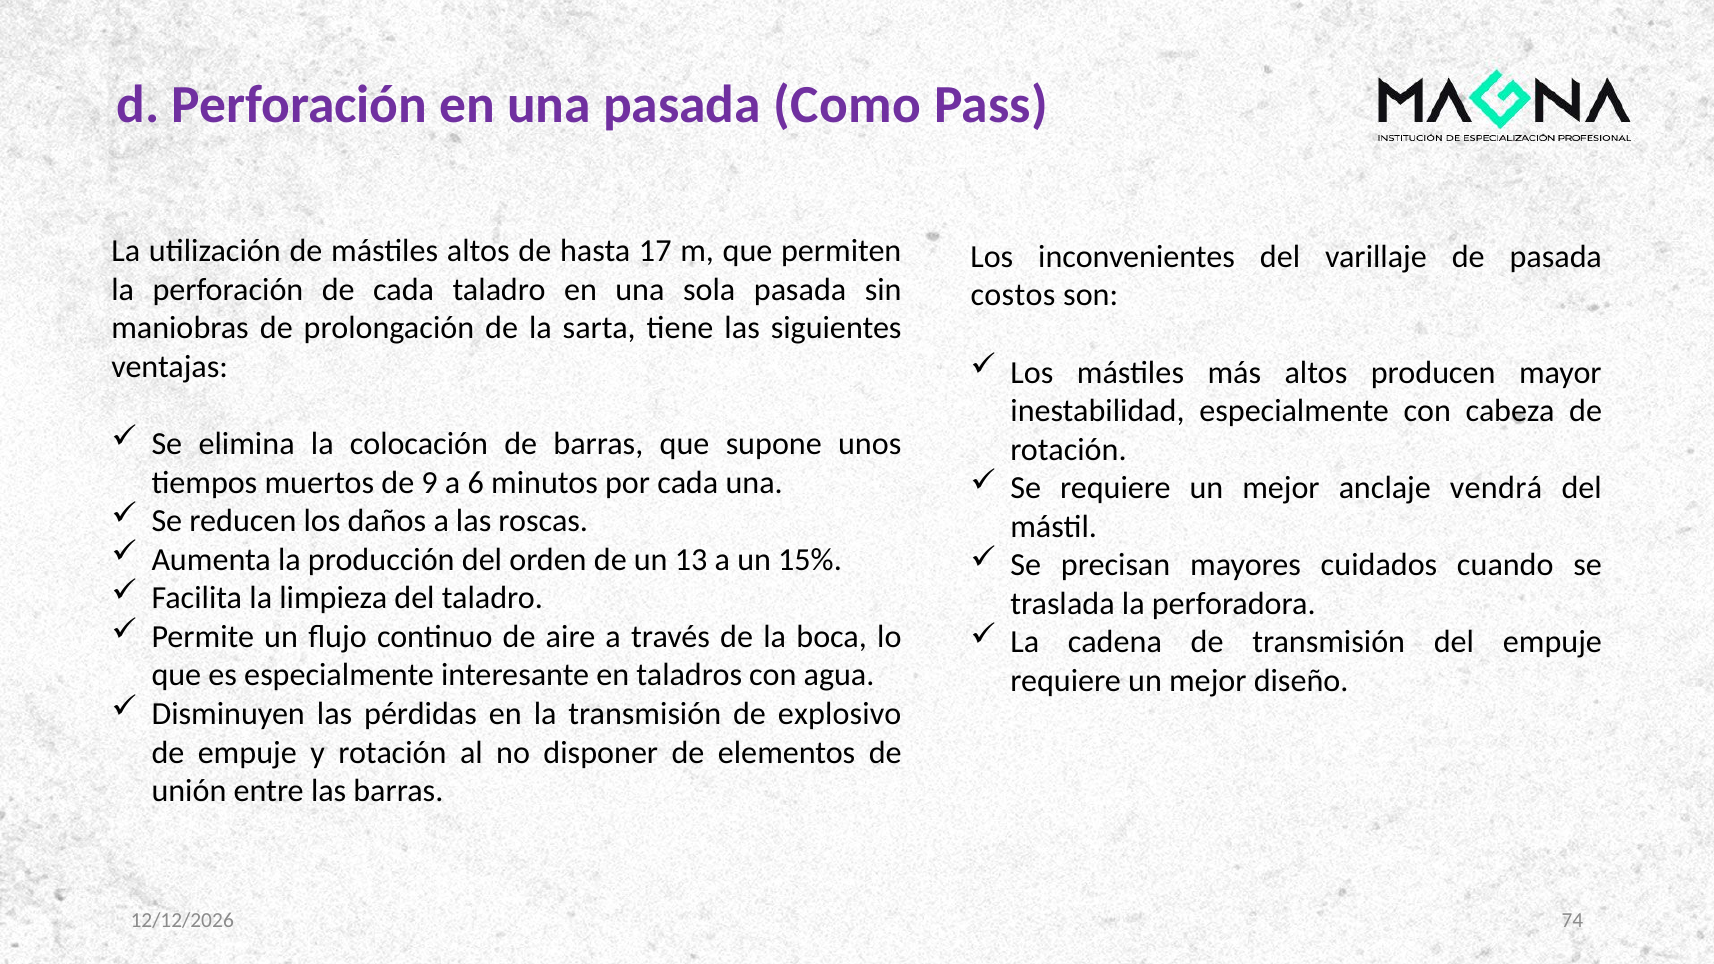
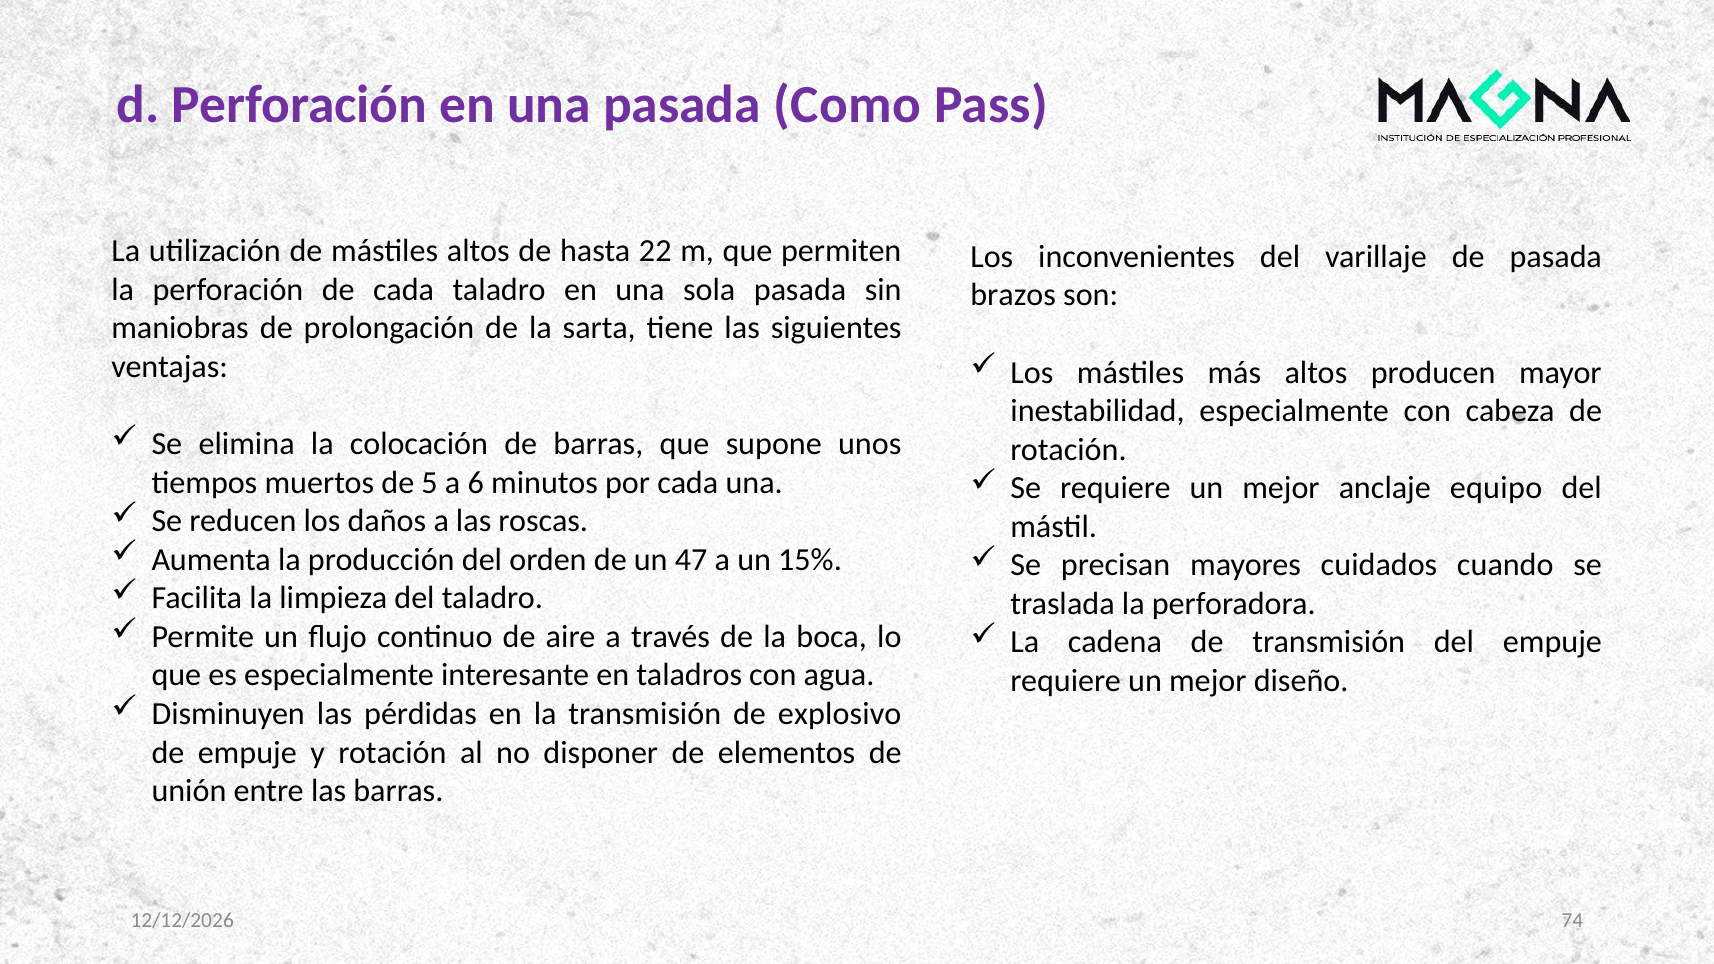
17: 17 -> 22
costos: costos -> brazos
9: 9 -> 5
vendrá: vendrá -> equipo
13: 13 -> 47
